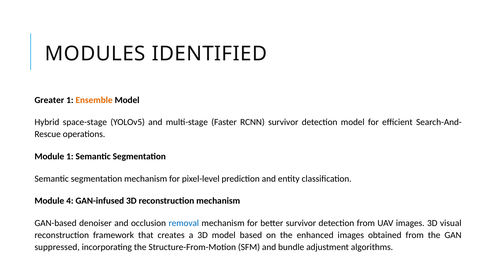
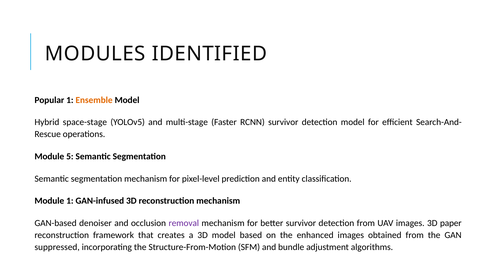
Greater: Greater -> Popular
Module 1: 1 -> 5
Module 4: 4 -> 1
removal colour: blue -> purple
visual: visual -> paper
